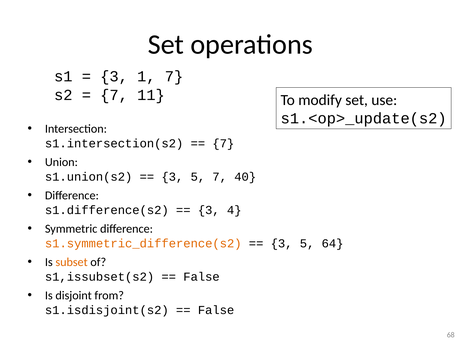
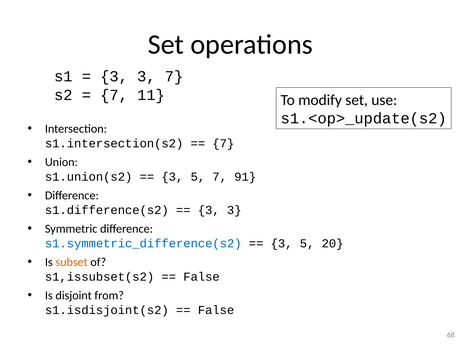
1 at (146, 77): 1 -> 3
40: 40 -> 91
4 at (234, 210): 4 -> 3
s1.symmetric_difference(s2 colour: orange -> blue
64: 64 -> 20
